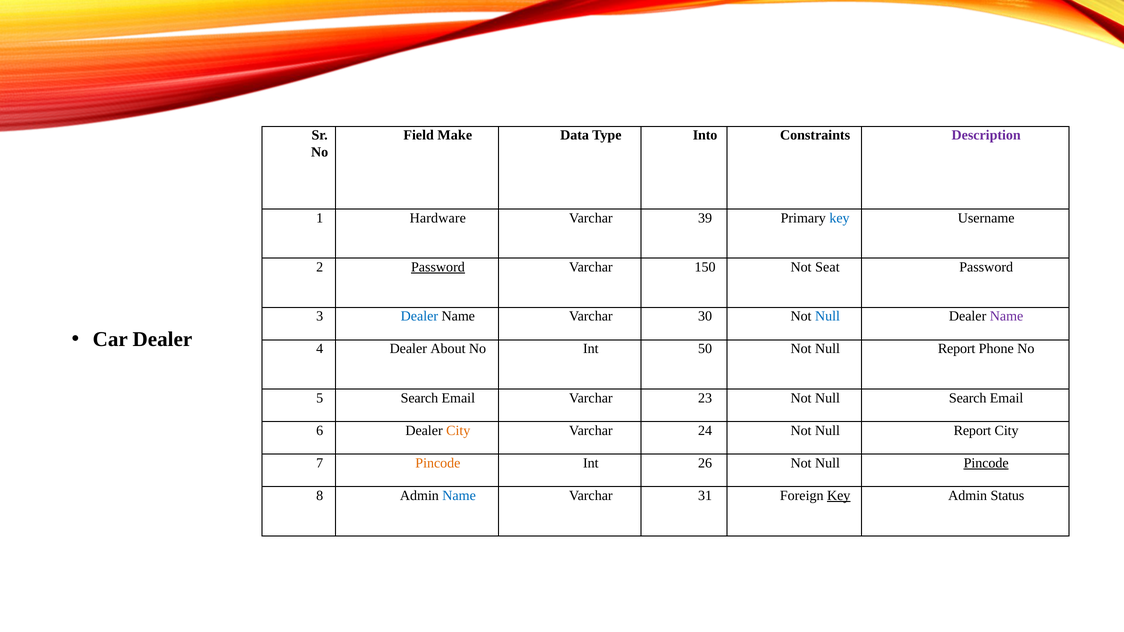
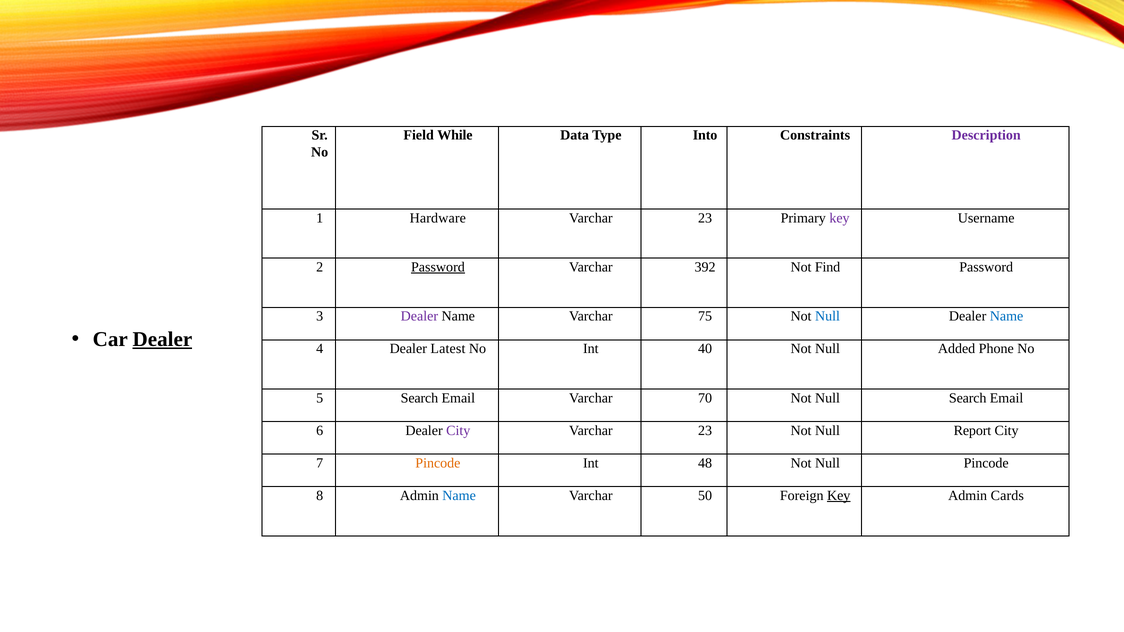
Make: Make -> While
39 at (705, 218): 39 -> 23
key at (840, 218) colour: blue -> purple
150: 150 -> 392
Seat: Seat -> Find
Dealer at (419, 316) colour: blue -> purple
30: 30 -> 75
Name at (1007, 316) colour: purple -> blue
Dealer at (162, 339) underline: none -> present
About: About -> Latest
50: 50 -> 40
Report at (957, 349): Report -> Added
23: 23 -> 70
City at (458, 431) colour: orange -> purple
24 at (705, 431): 24 -> 23
26: 26 -> 48
Pincode at (986, 463) underline: present -> none
31: 31 -> 50
Status: Status -> Cards
